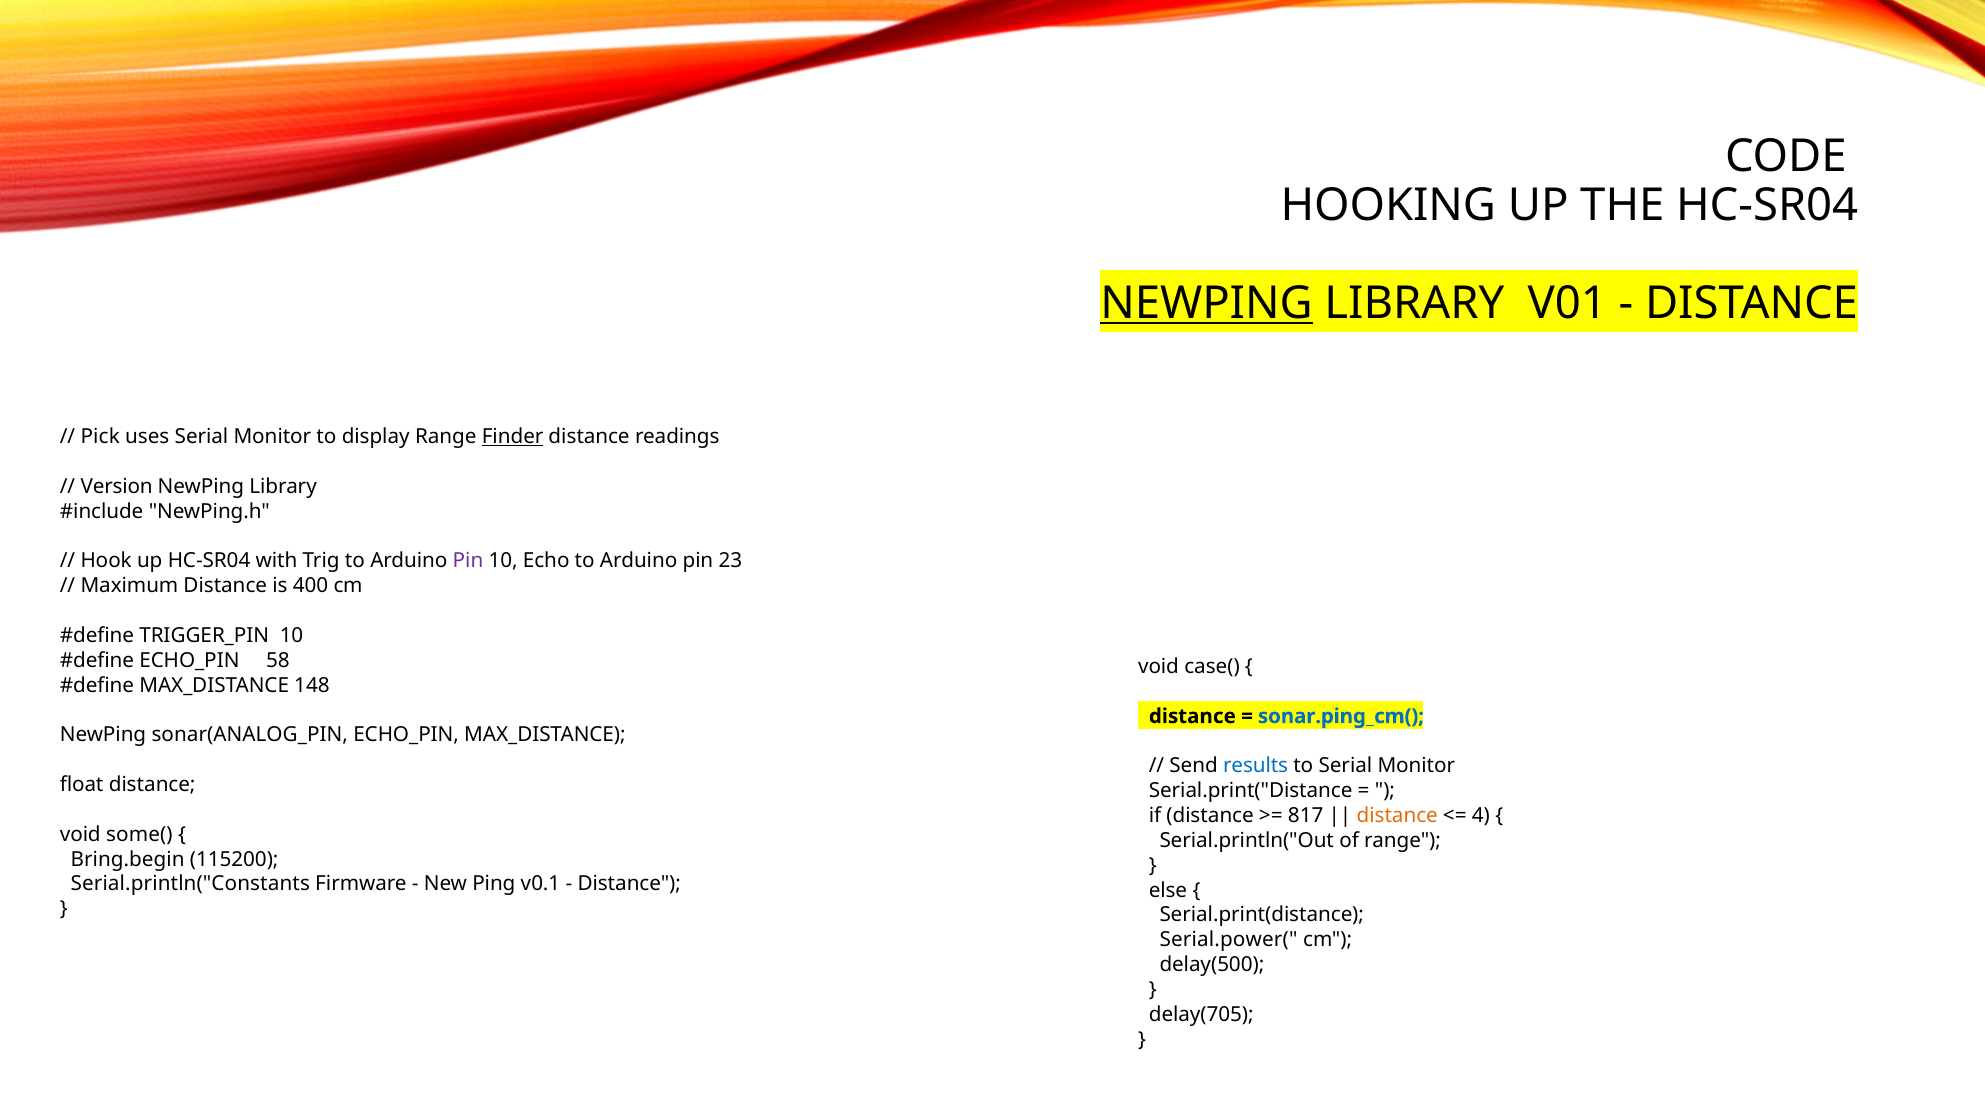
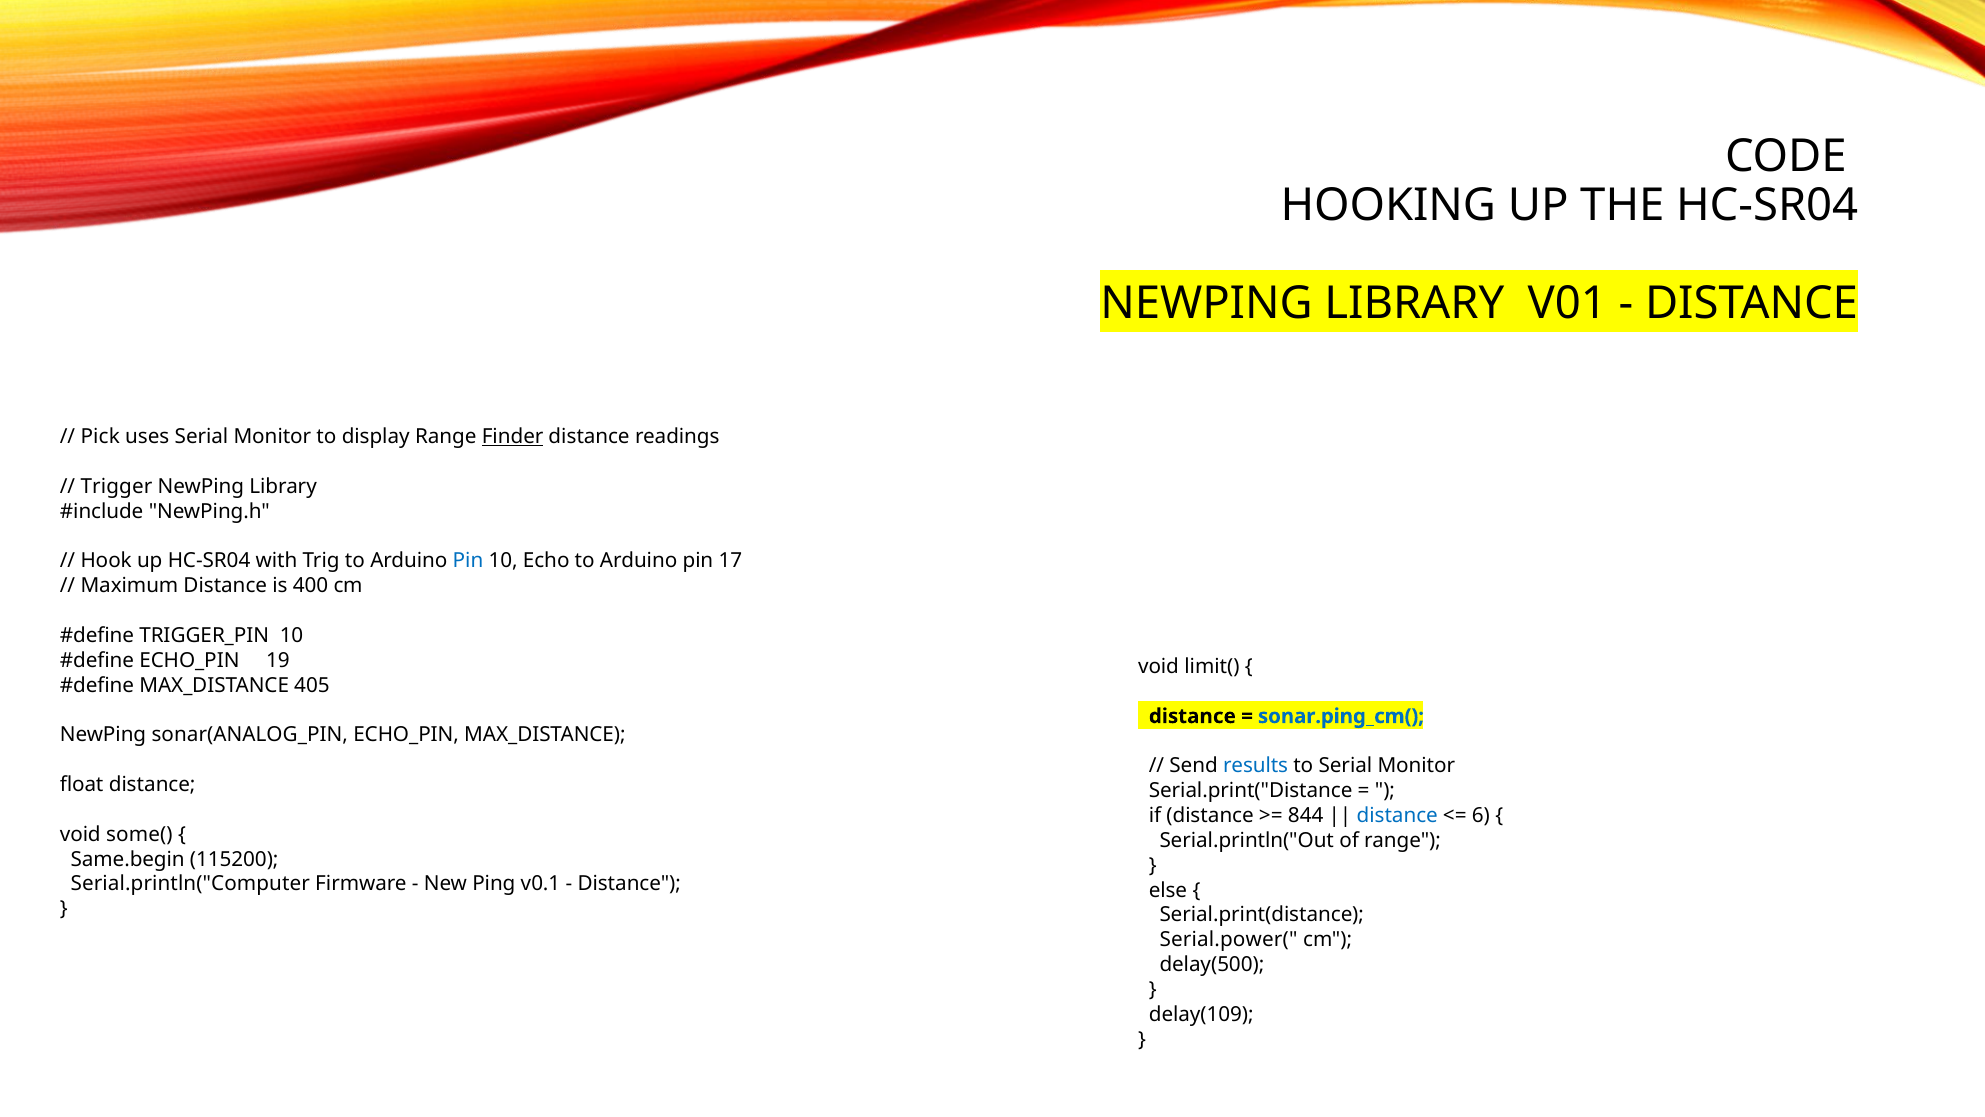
NEWPING at (1207, 303) underline: present -> none
Version: Version -> Trigger
Pin at (468, 561) colour: purple -> blue
23: 23 -> 17
58: 58 -> 19
case(: case( -> limit(
148: 148 -> 405
817: 817 -> 844
distance at (1397, 815) colour: orange -> blue
4: 4 -> 6
Bring.begin: Bring.begin -> Same.begin
Serial.println("Constants: Serial.println("Constants -> Serial.println("Computer
delay(705: delay(705 -> delay(109
